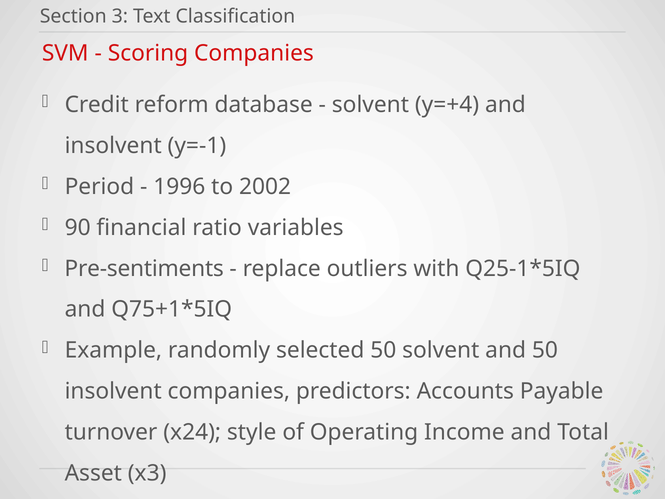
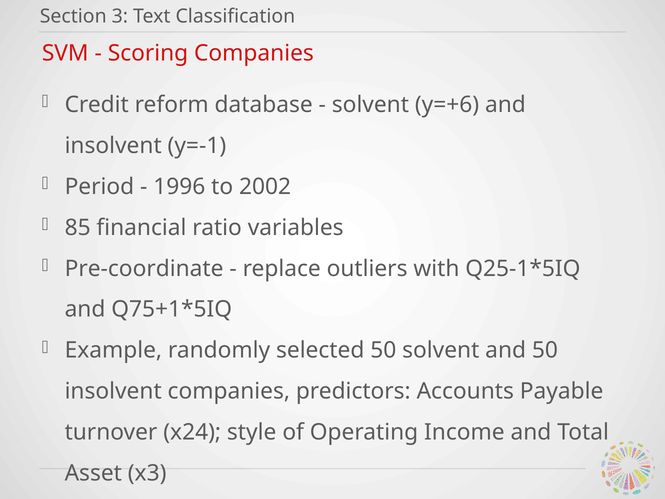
y=+4: y=+4 -> y=+6
90: 90 -> 85
Pre-sentiments: Pre-sentiments -> Pre-coordinate
